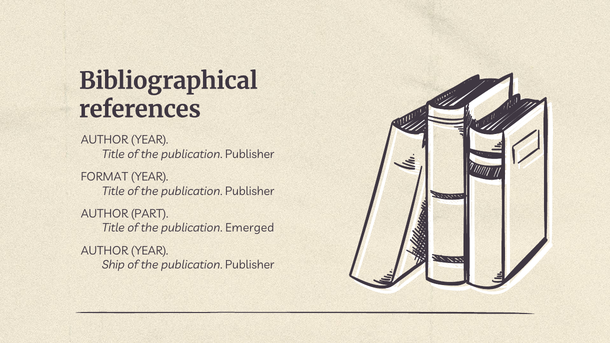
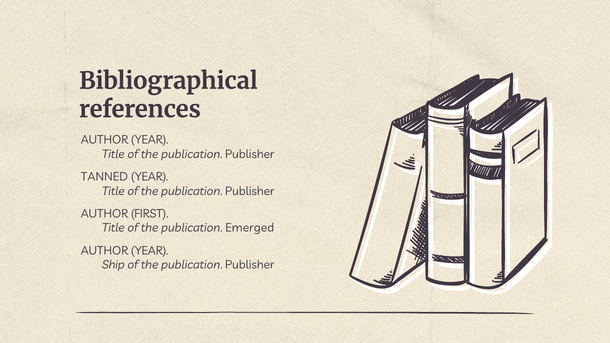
FORMAT: FORMAT -> TANNED
PART: PART -> FIRST
